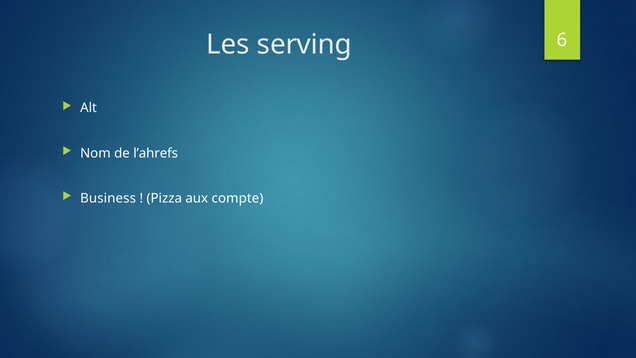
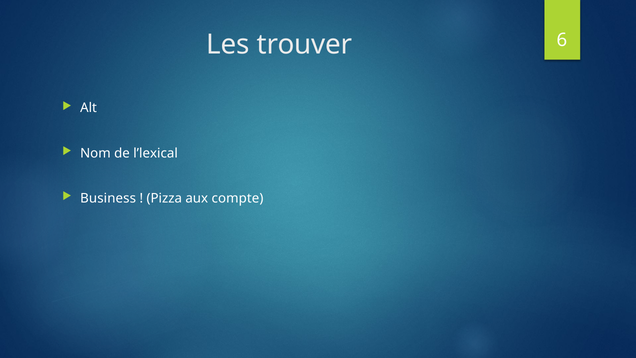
serving: serving -> trouver
l’ahrefs: l’ahrefs -> l’lexical
